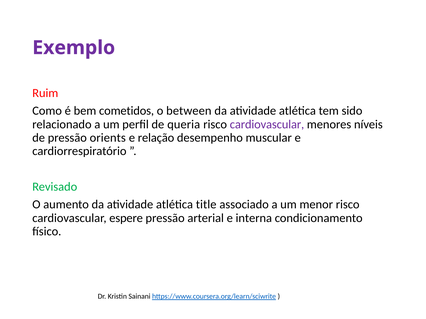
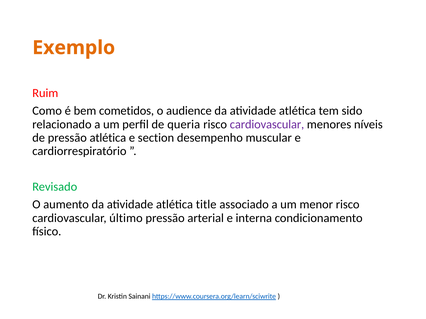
Exemplo colour: purple -> orange
between: between -> audience
pressão orients: orients -> atlética
relação: relação -> section
espere: espere -> último
